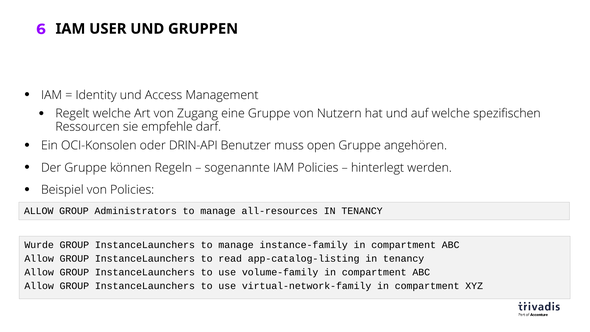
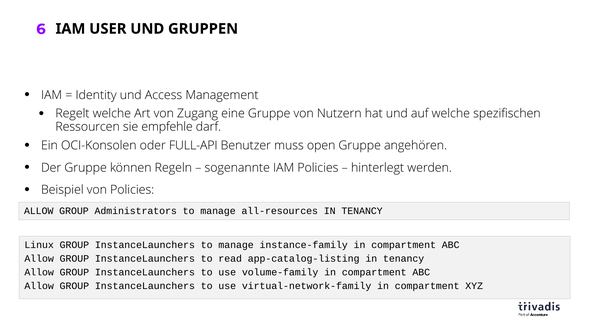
DRIN-API: DRIN-API -> FULL-API
Wurde: Wurde -> Linux
